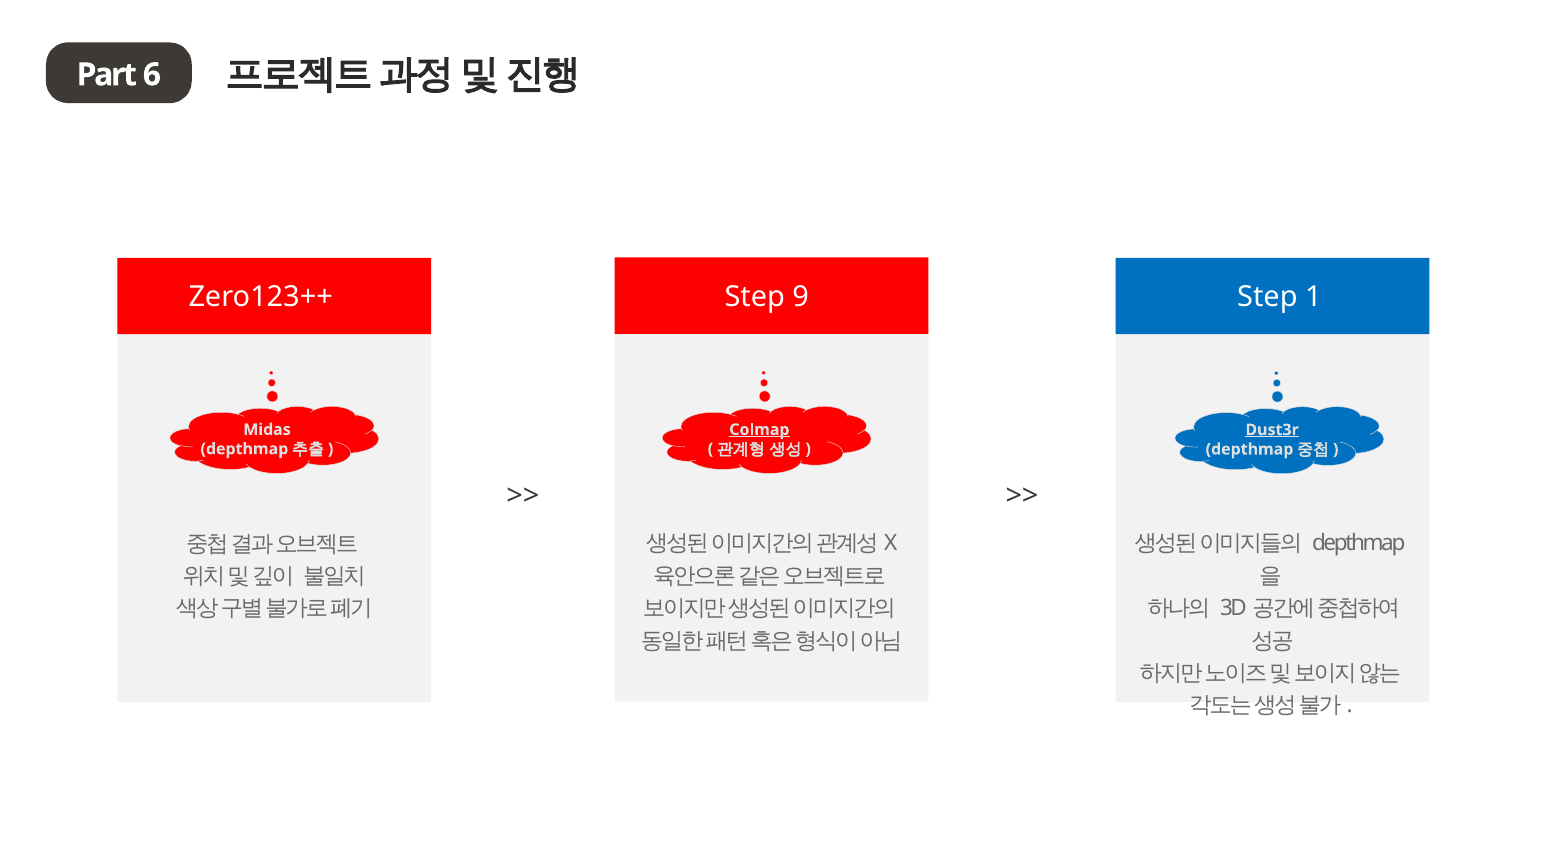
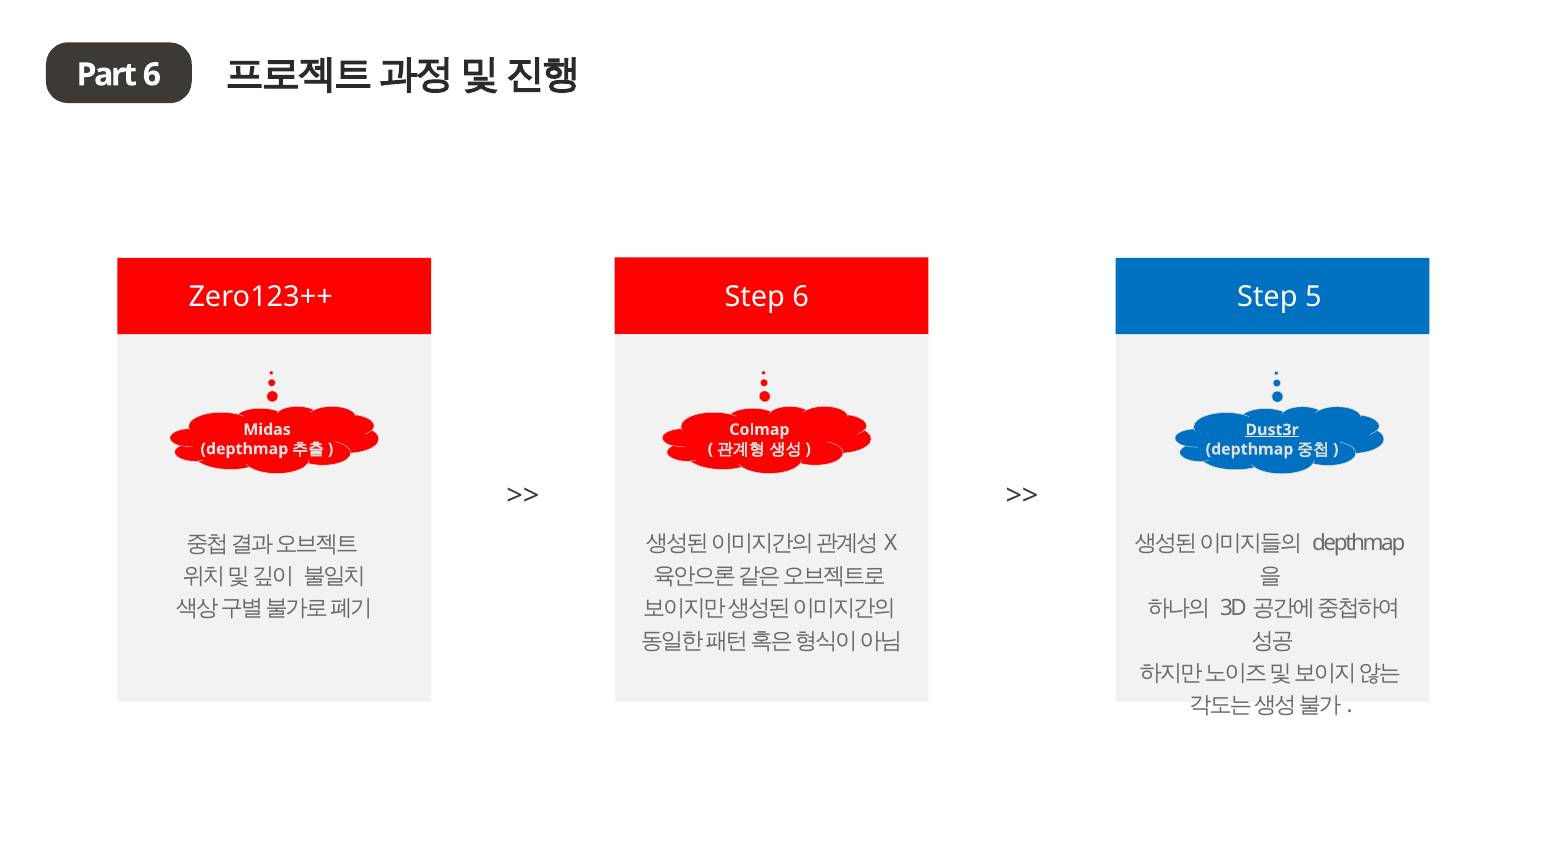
Step 9: 9 -> 6
1: 1 -> 5
Colmap underline: present -> none
